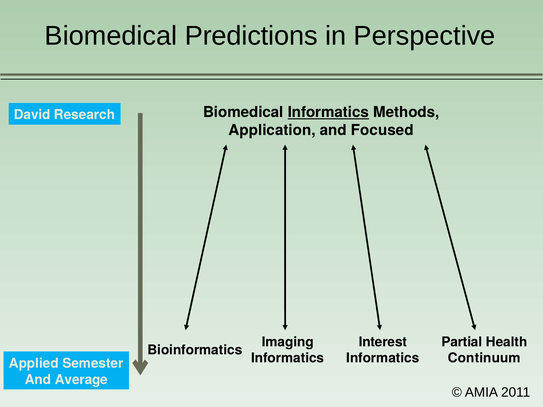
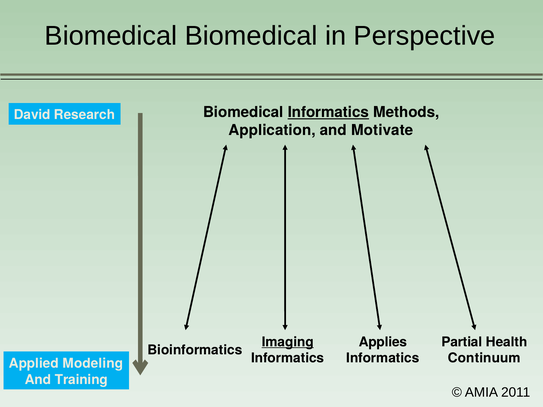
Biomedical Predictions: Predictions -> Biomedical
Focused: Focused -> Motivate
Imaging underline: none -> present
Interest: Interest -> Applies
Semester: Semester -> Modeling
Average: Average -> Training
